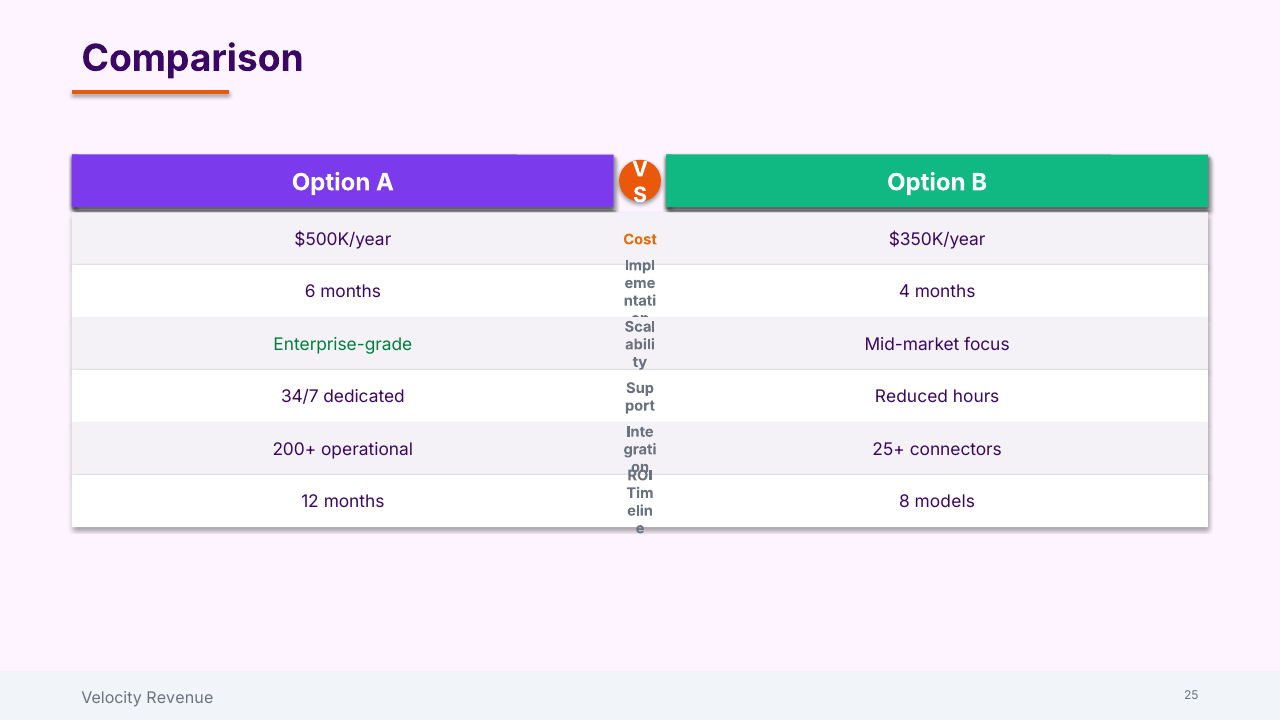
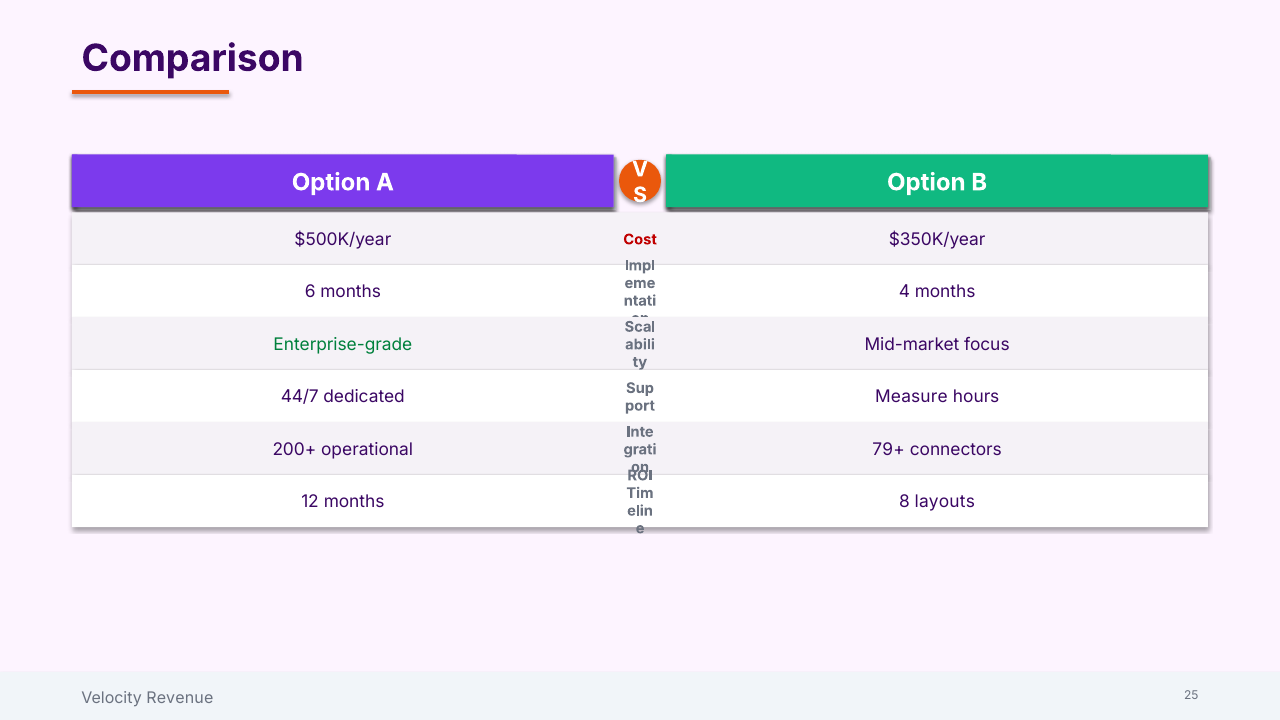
Cost colour: orange -> red
34/7: 34/7 -> 44/7
Reduced: Reduced -> Measure
25+: 25+ -> 79+
models: models -> layouts
